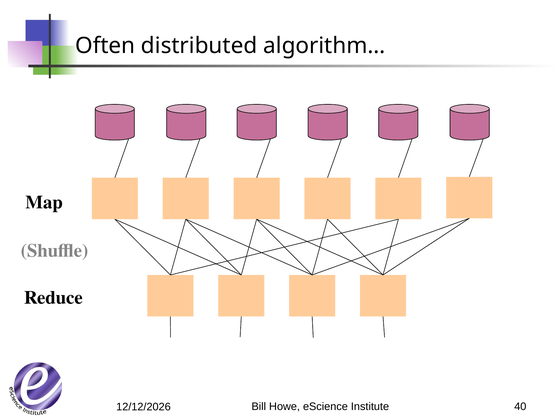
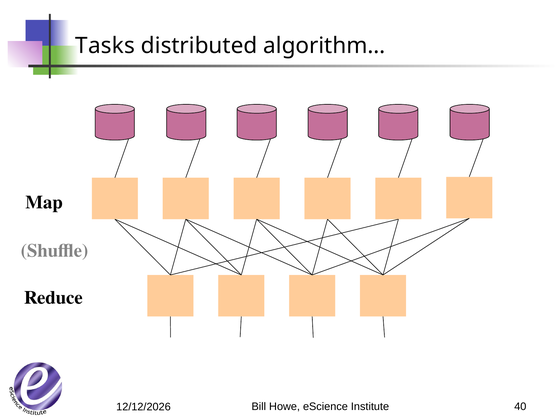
Often: Often -> Tasks
